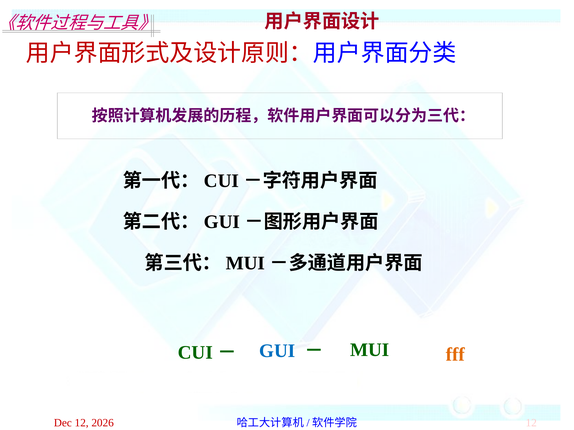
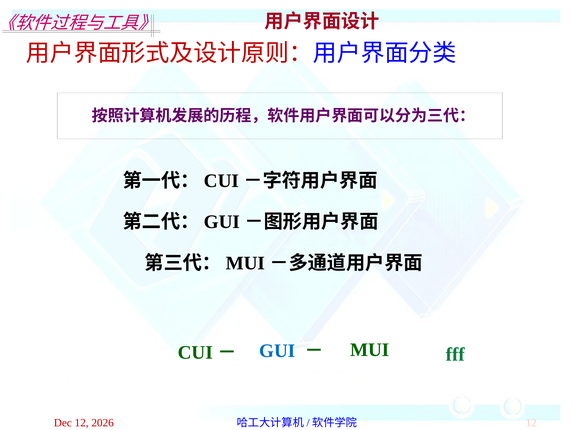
fff colour: orange -> green
